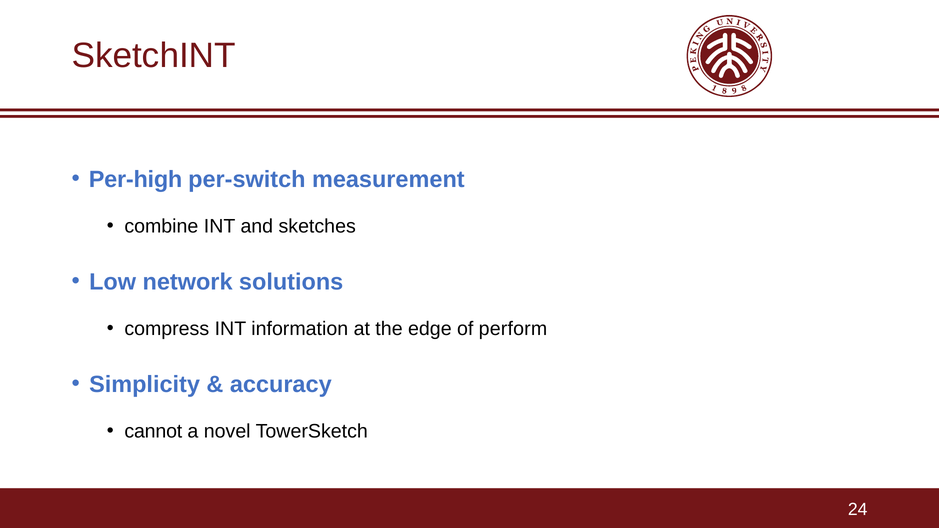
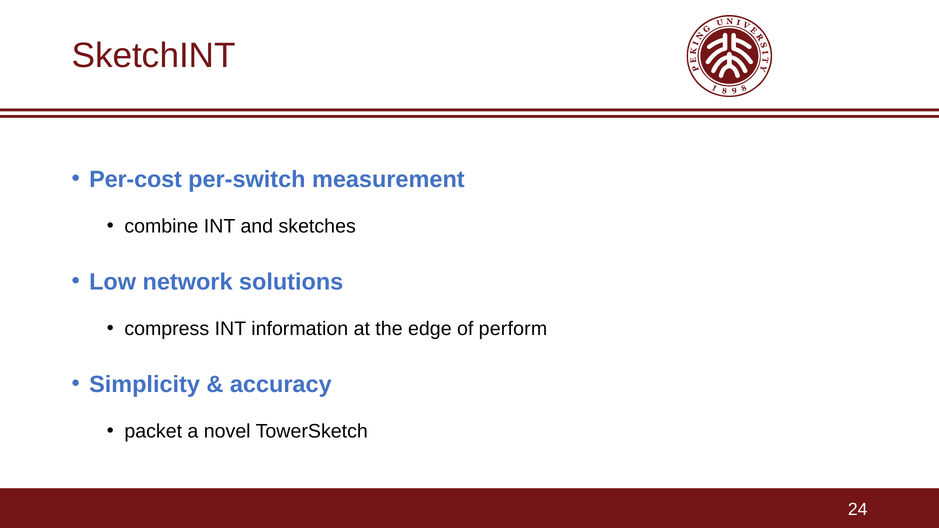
Per-high: Per-high -> Per-cost
cannot: cannot -> packet
